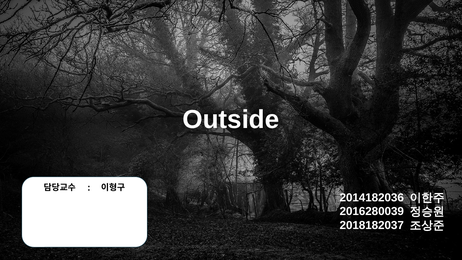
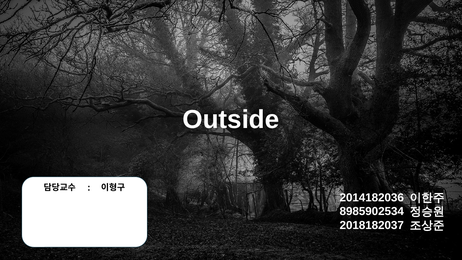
2016280039: 2016280039 -> 8985902534
